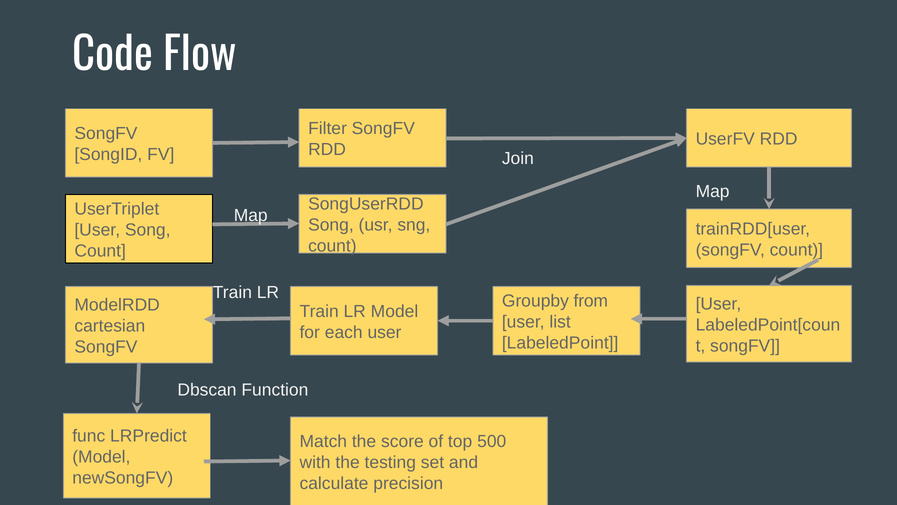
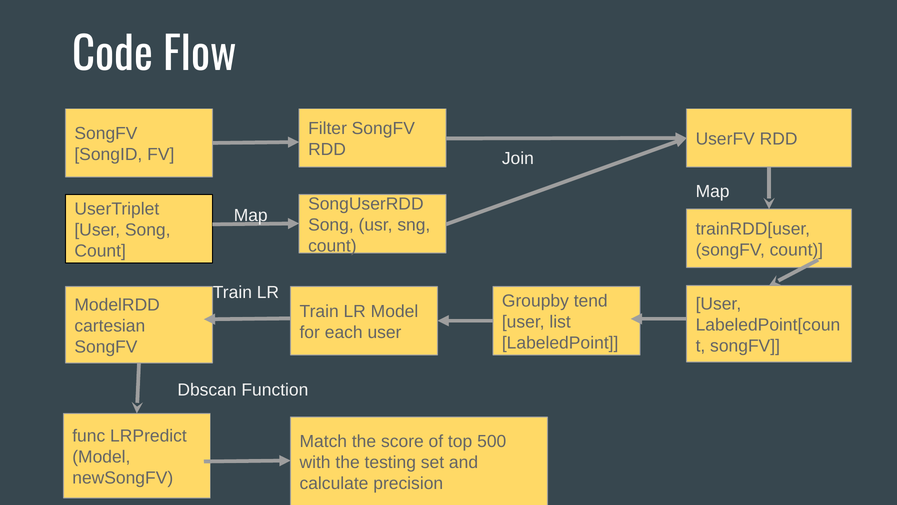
from: from -> tend
